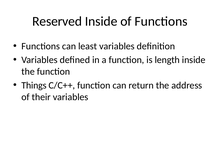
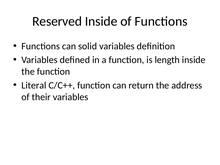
least: least -> solid
Things: Things -> Literal
